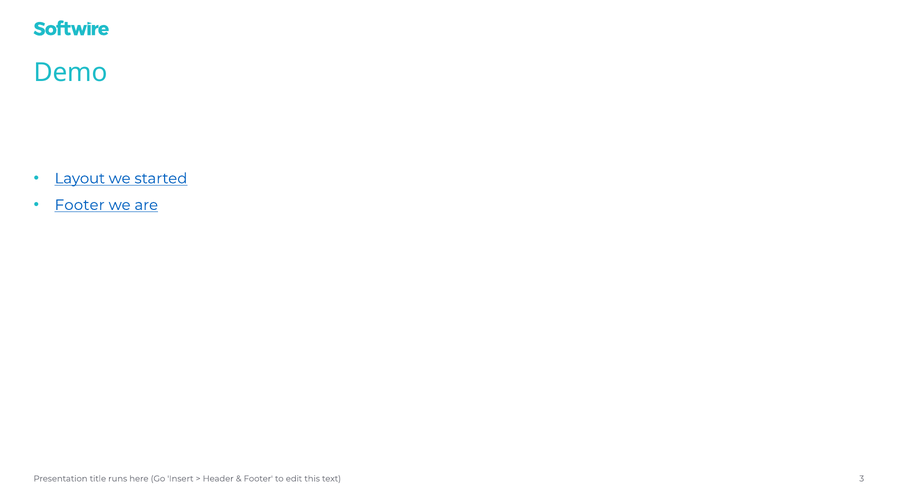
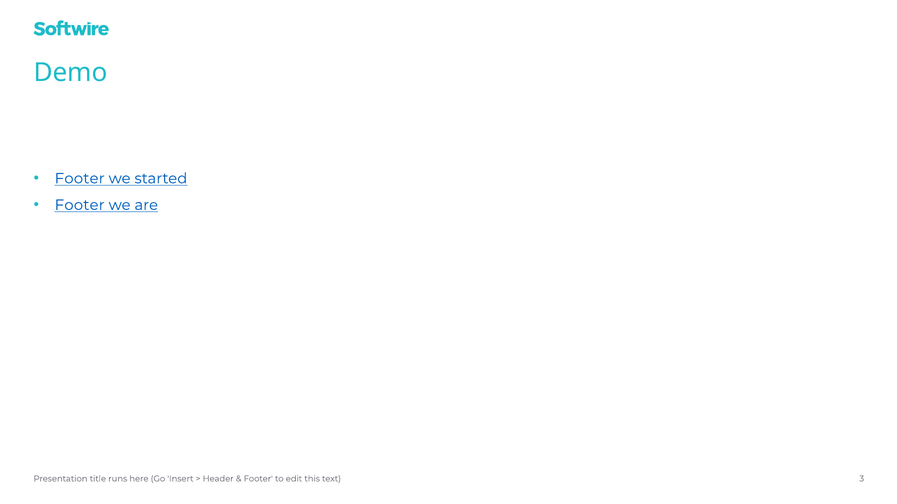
Layout at (80, 179): Layout -> Footer
